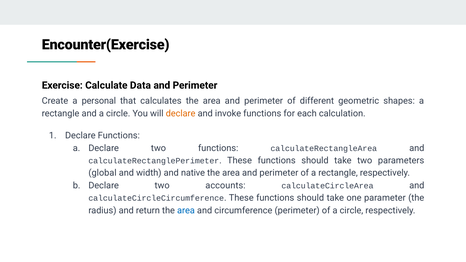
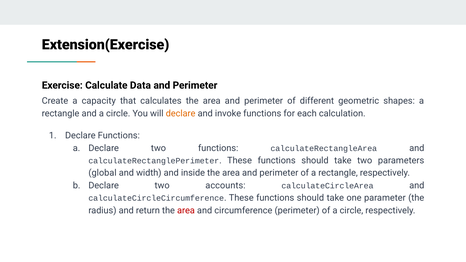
Encounter(Exercise: Encounter(Exercise -> Extension(Exercise
personal: personal -> capacity
native: native -> inside
area at (186, 211) colour: blue -> red
